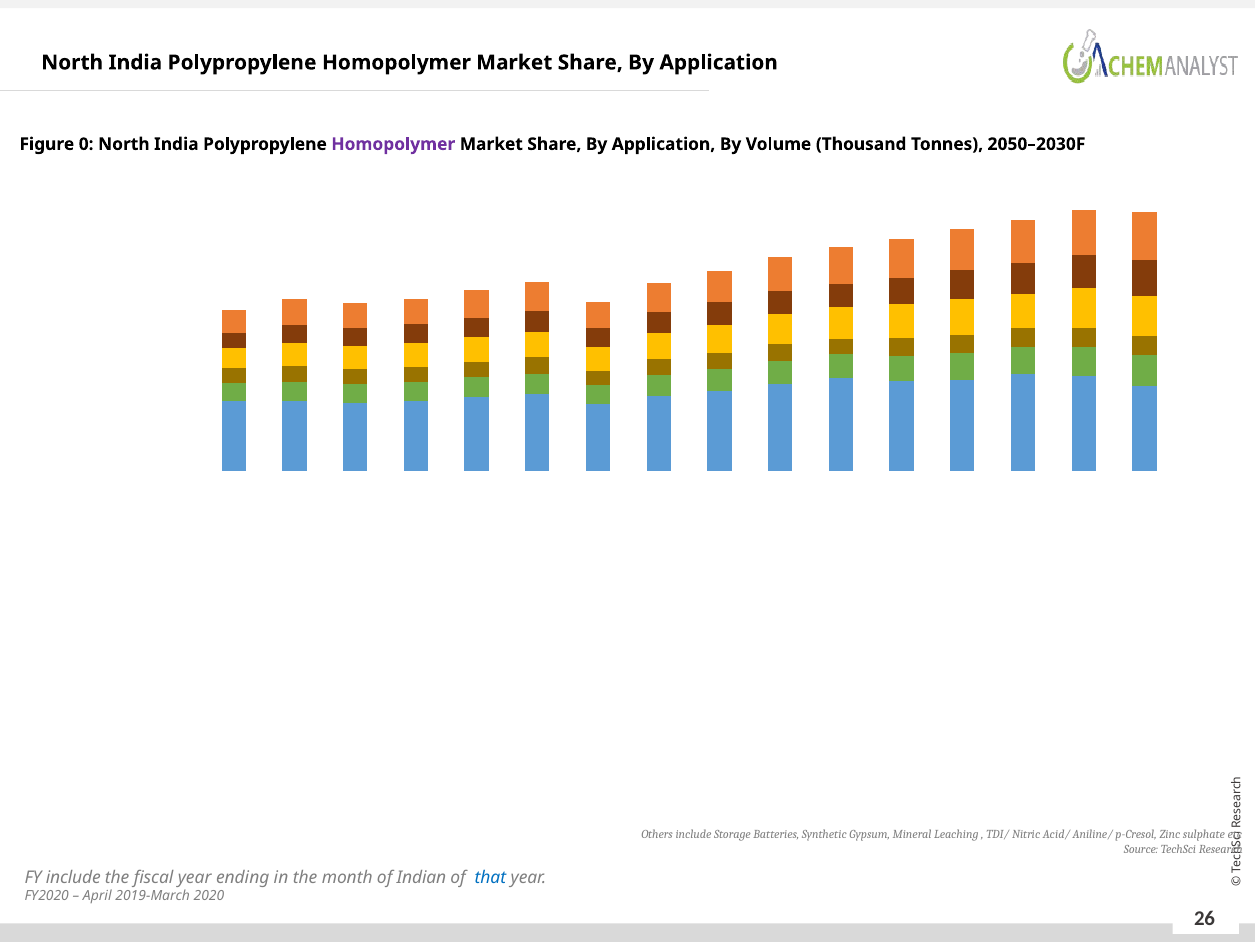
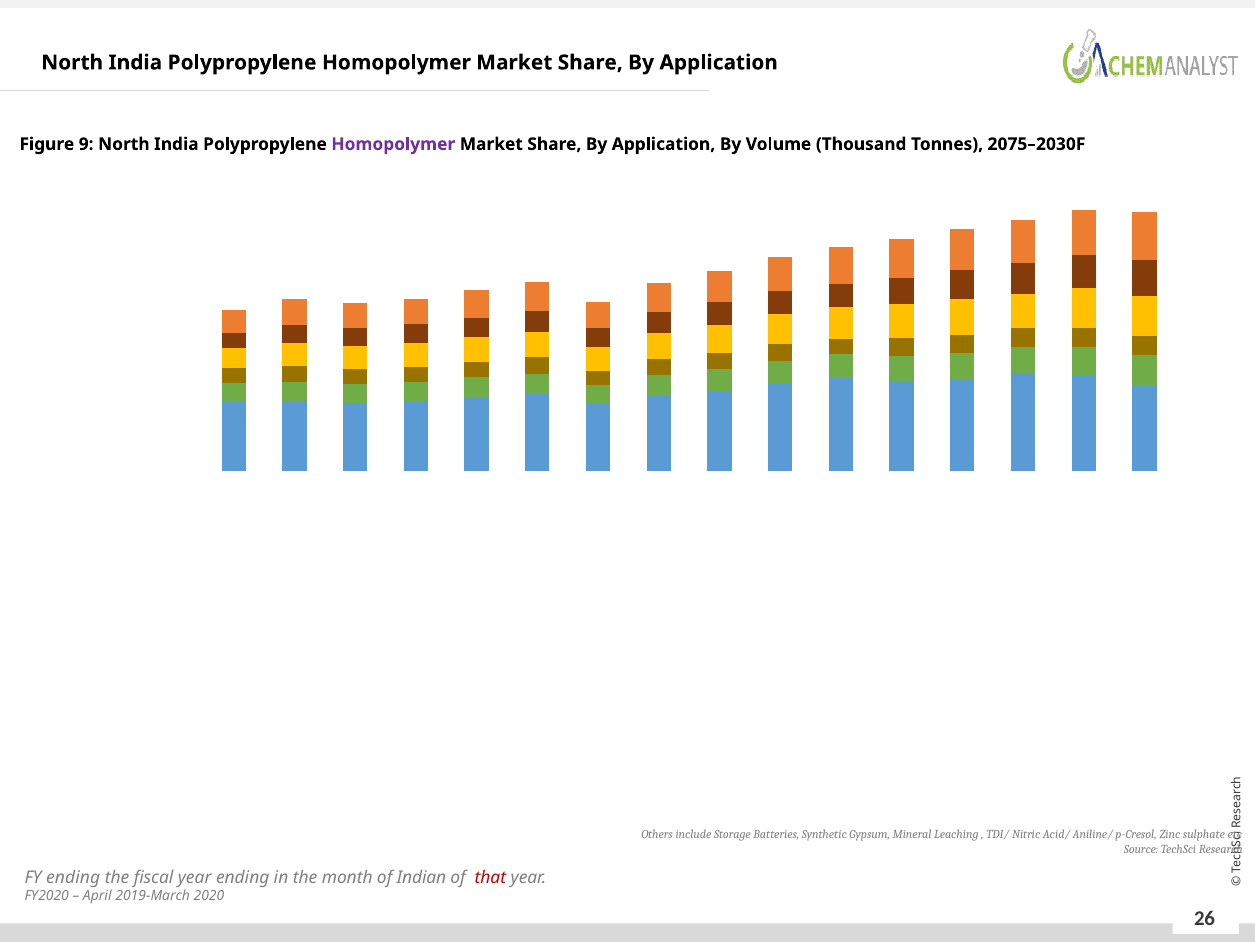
0: 0 -> 9
2050–2030F: 2050–2030F -> 2075–2030F
FY include: include -> ending
that colour: blue -> red
